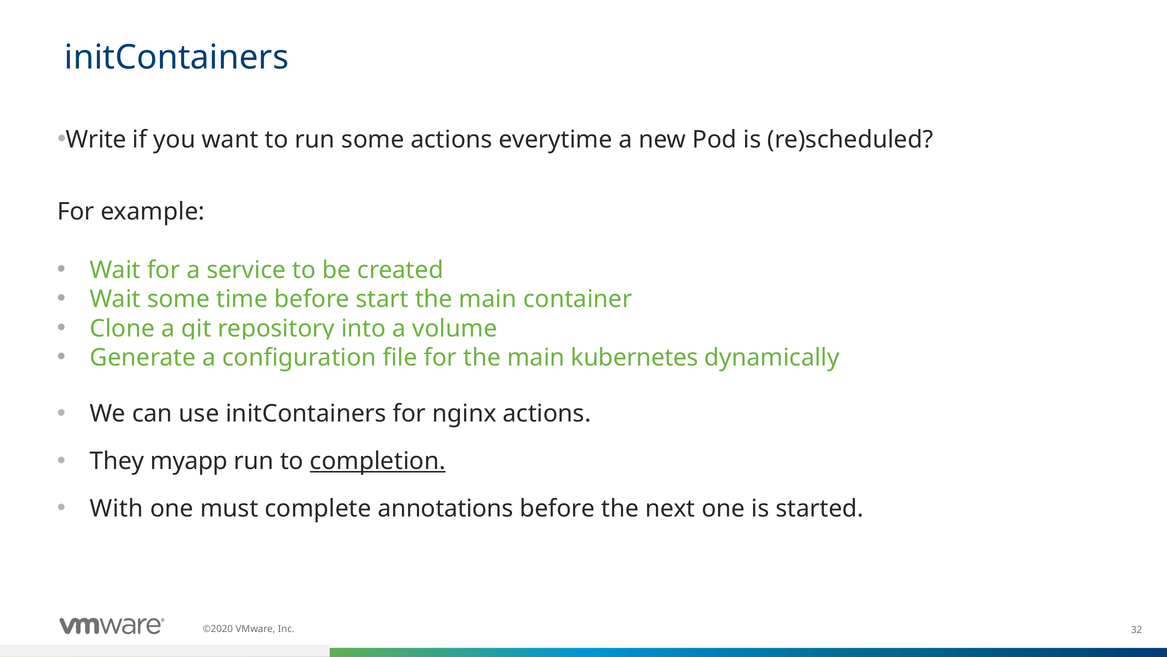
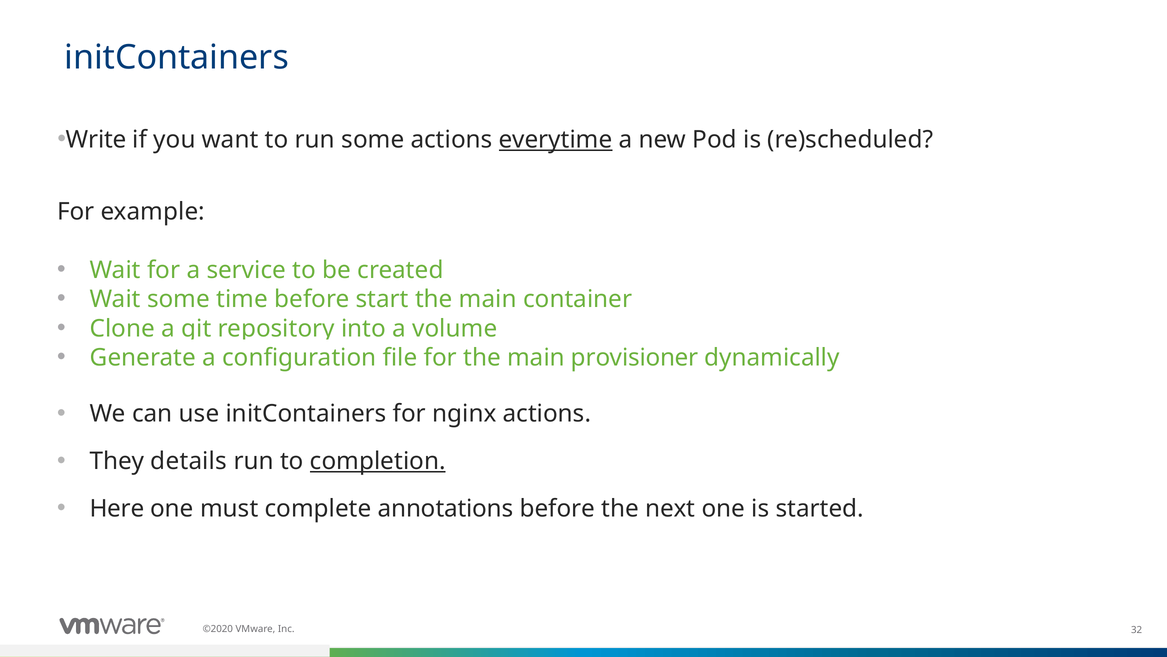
everytime underline: none -> present
kubernetes: kubernetes -> provisioner
myapp: myapp -> details
With: With -> Here
